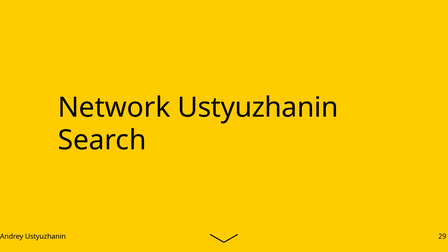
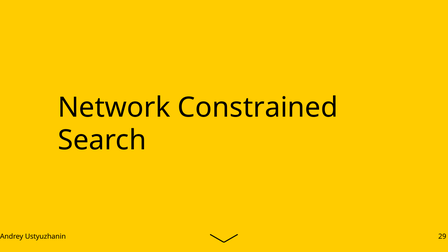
Network Ustyuzhanin: Ustyuzhanin -> Constrained
